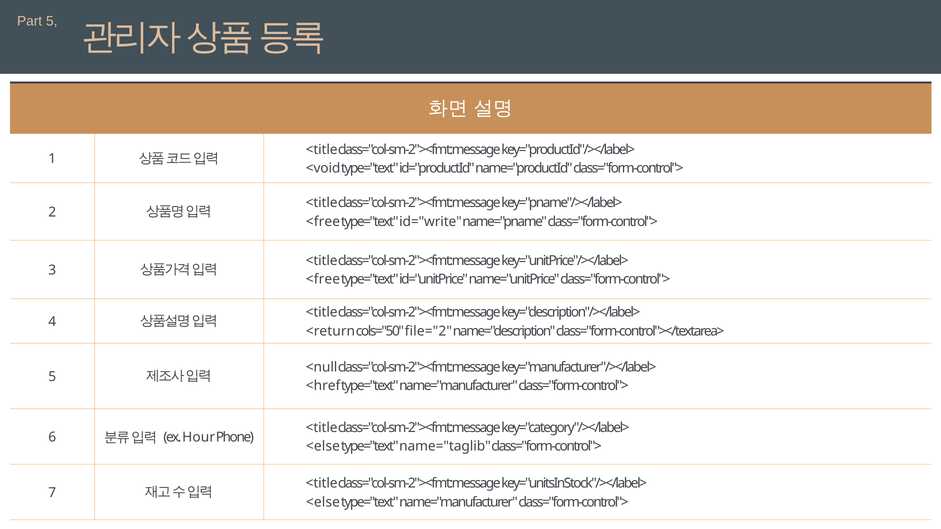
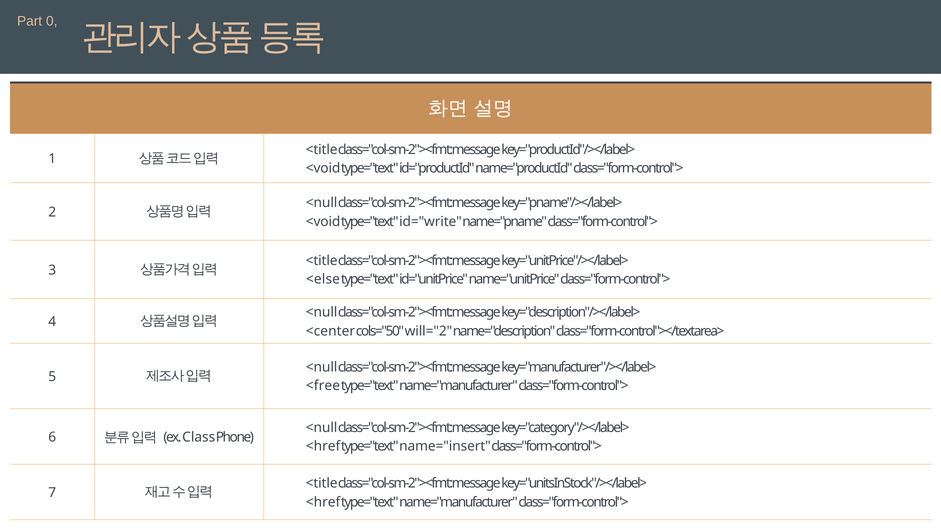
Part 5: 5 -> 0
<title at (322, 203): <title -> <null
<free at (323, 222): <free -> <void
<free at (323, 280): <free -> <else
<title at (322, 312): <title -> <null
<return: <return -> <center
file="2: file="2 -> will="2
<href: <href -> <free
<title at (322, 428): <title -> <null
Hour: Hour -> Class
<else at (323, 447): <else -> <href
name="taglib: name="taglib -> name="insert
<else at (323, 502): <else -> <href
